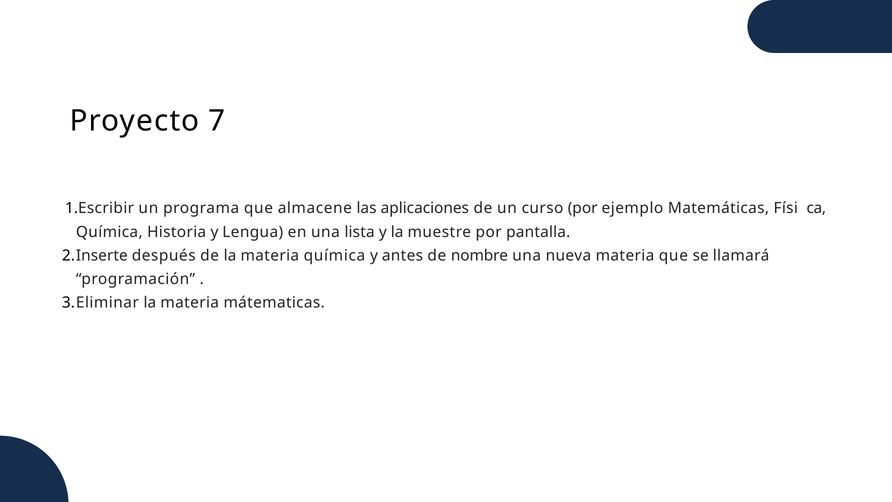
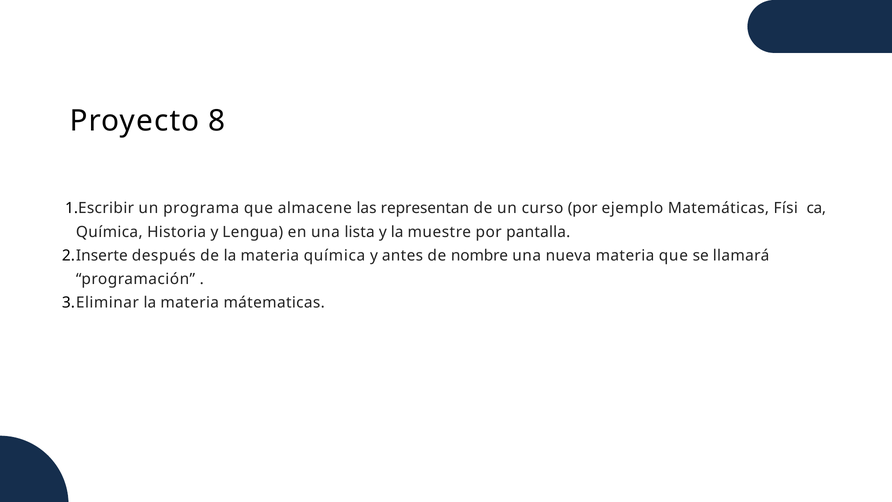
7: 7 -> 8
aplicaciones: aplicaciones -> representan
